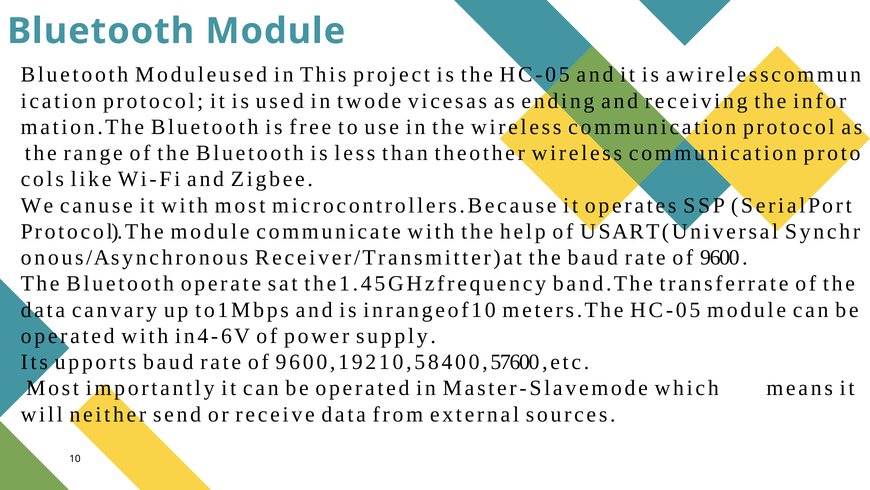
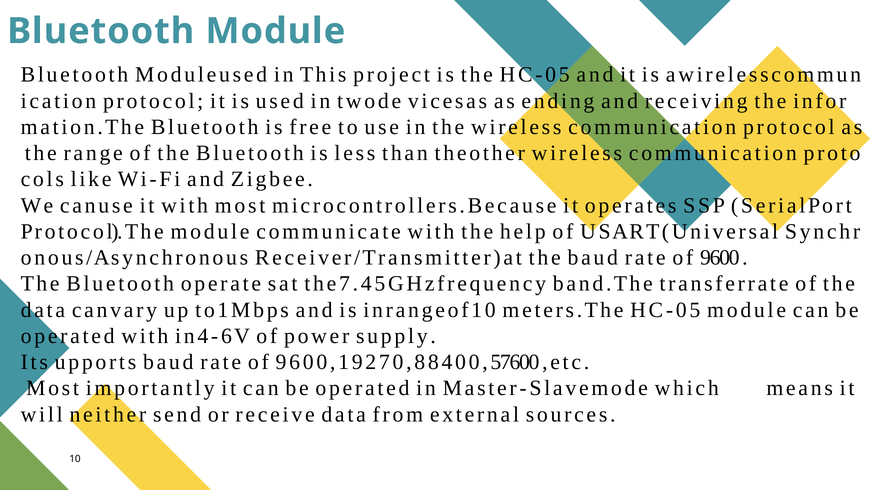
e 1: 1 -> 7
2 1: 1 -> 7
5 at (420, 362): 5 -> 8
